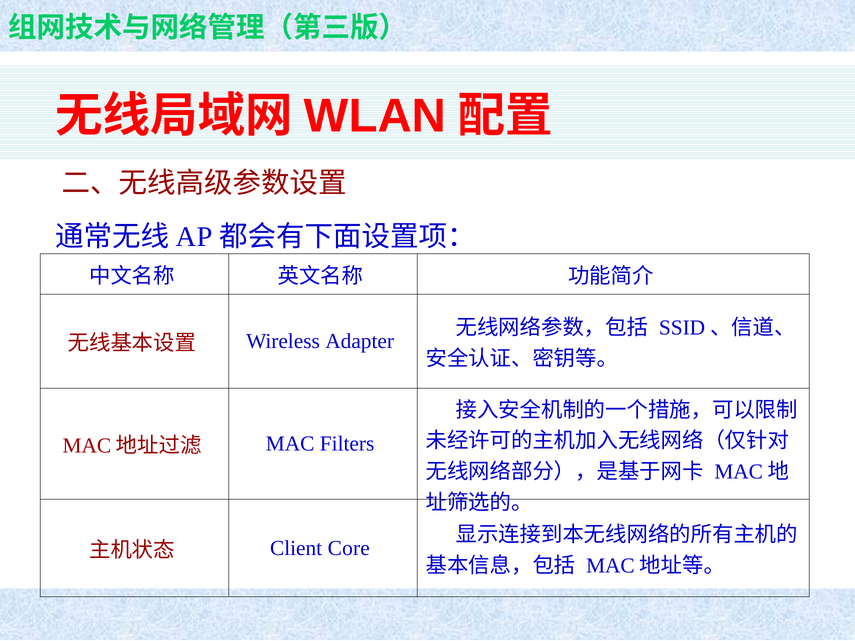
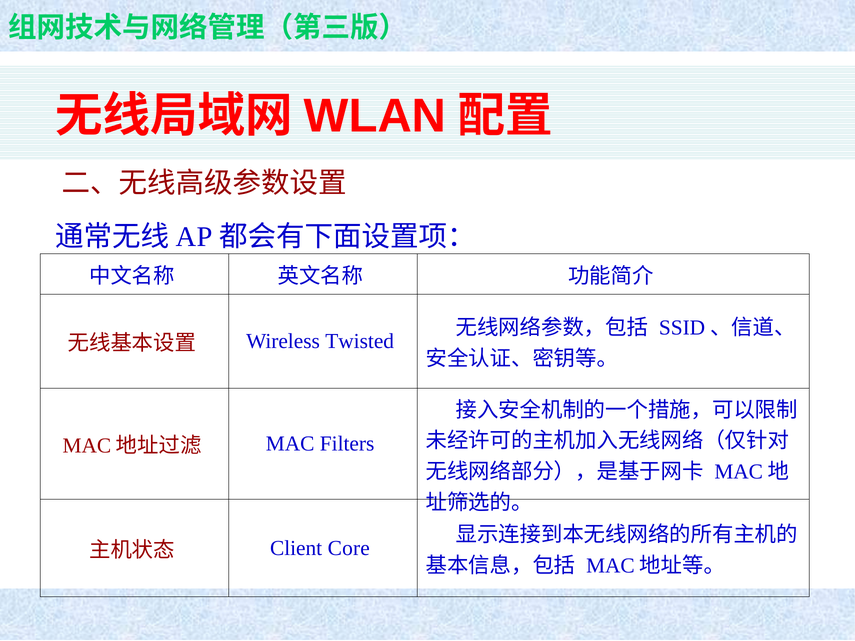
Adapter: Adapter -> Twisted
